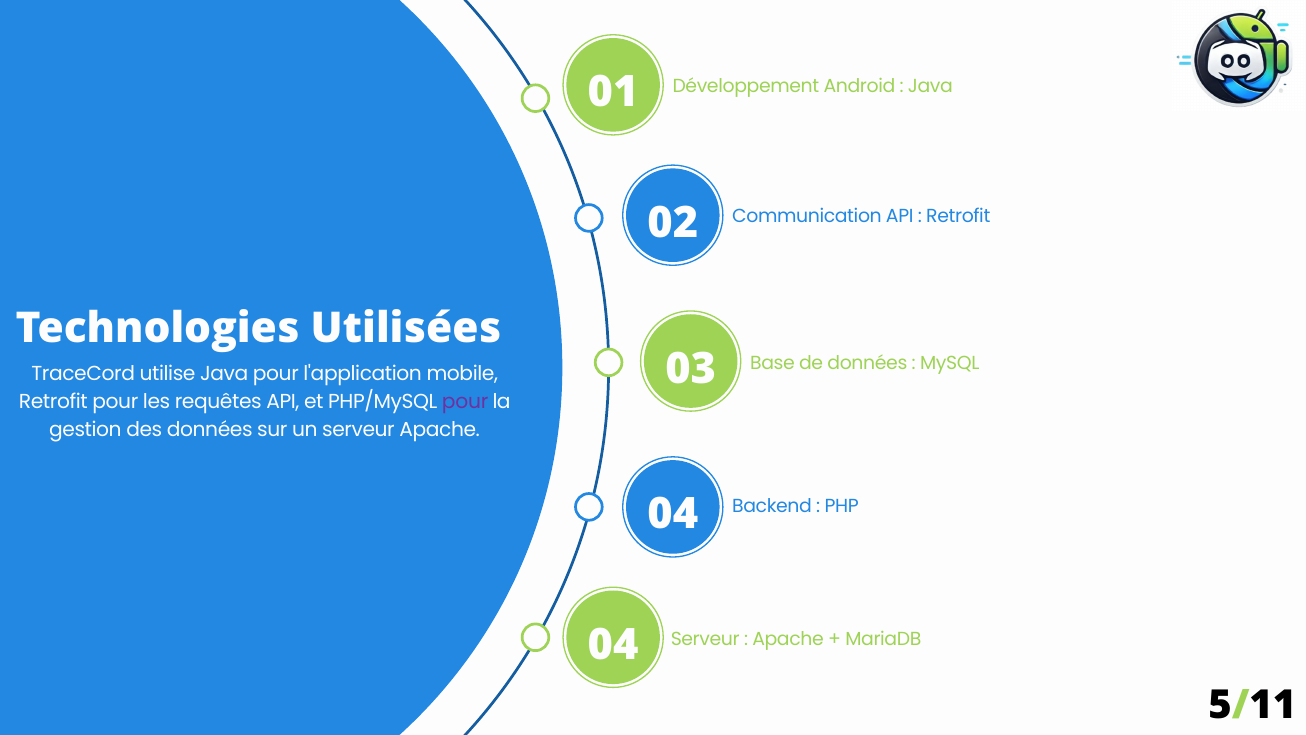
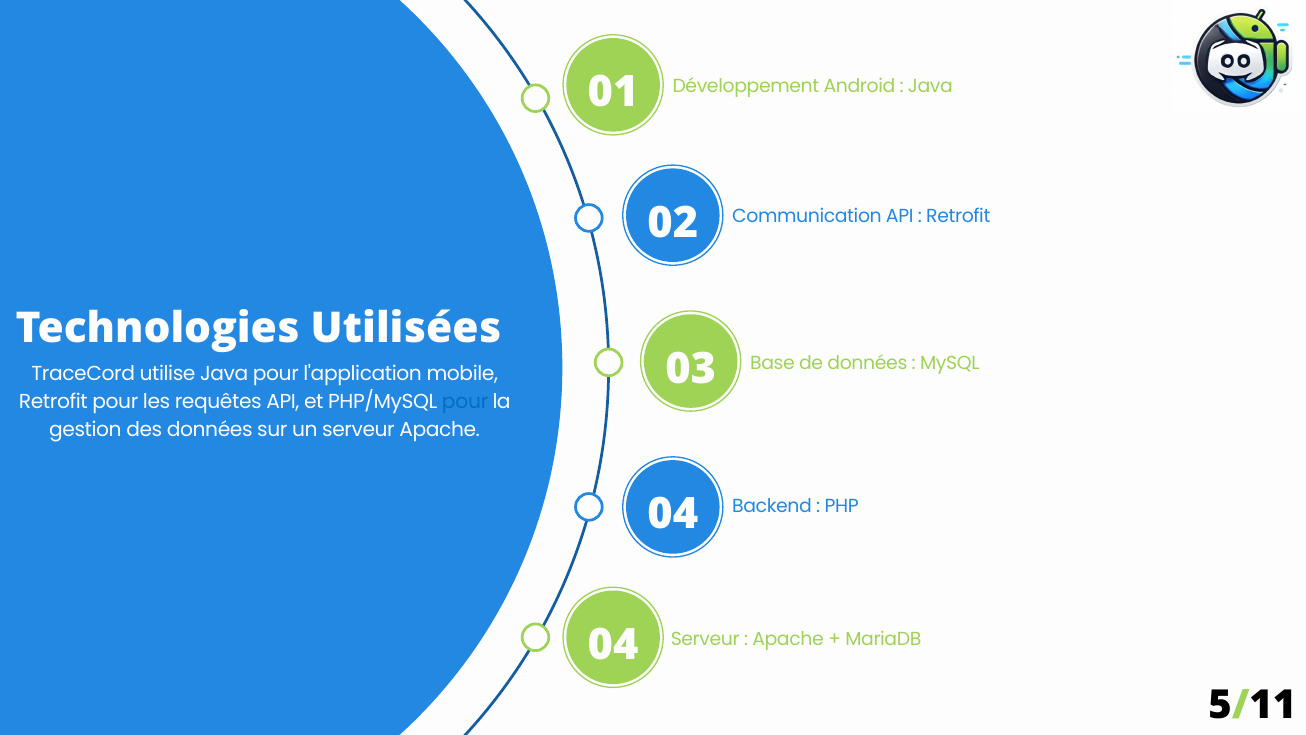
pour at (465, 402) colour: purple -> blue
